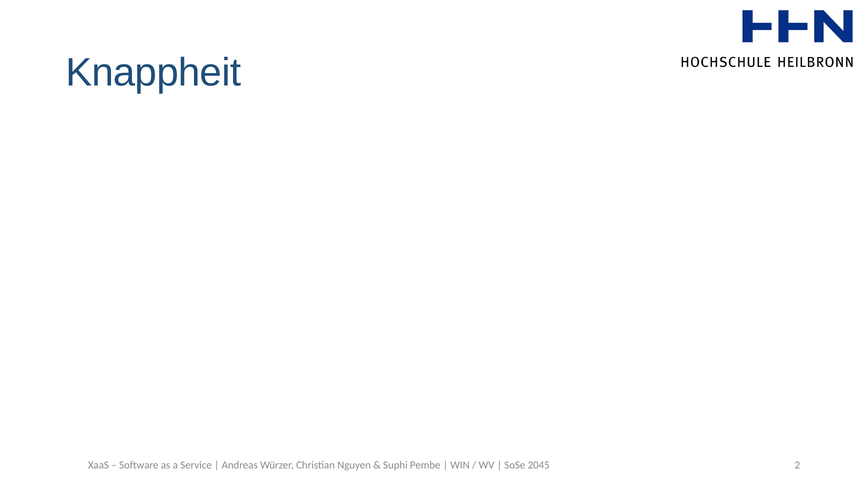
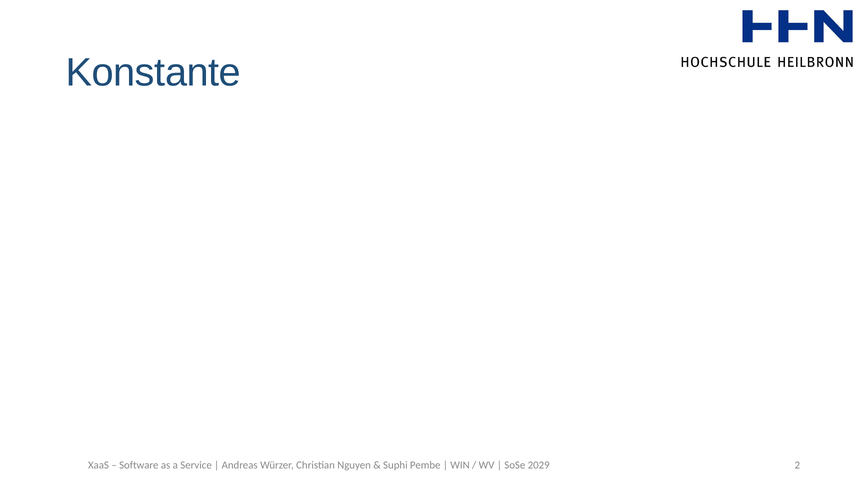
Knappheit: Knappheit -> Konstante
2045: 2045 -> 2029
